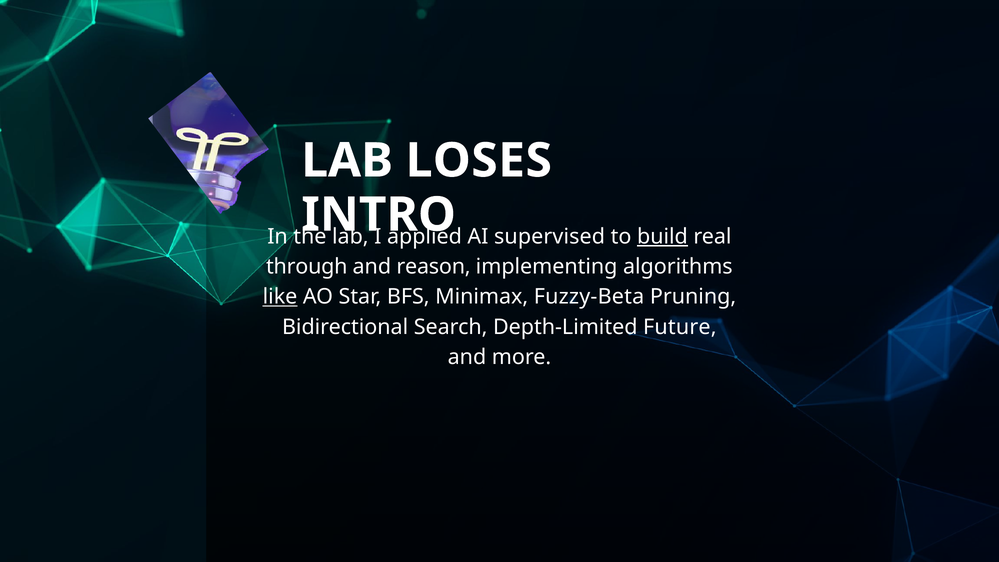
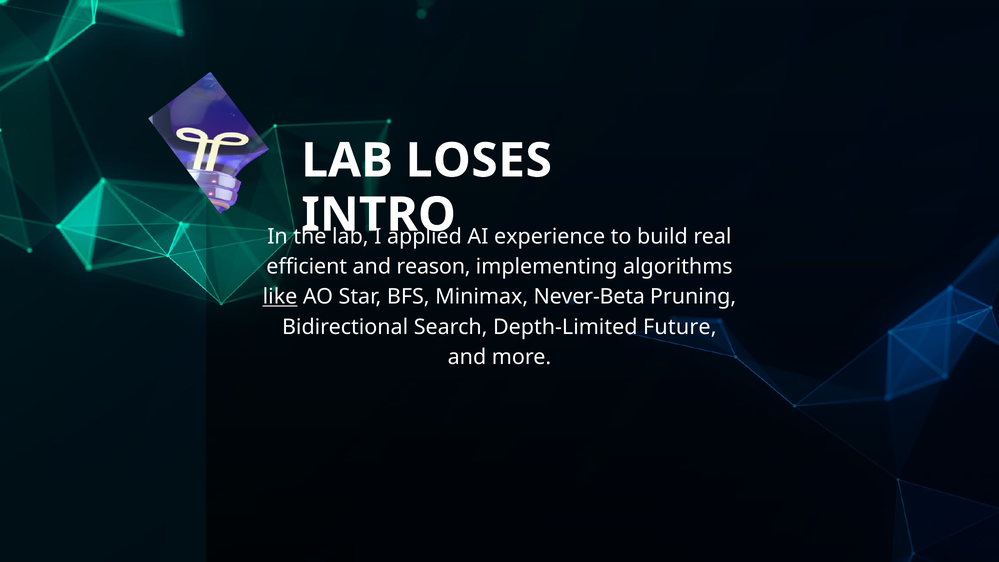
supervised: supervised -> experience
build underline: present -> none
through: through -> efficient
Fuzzy-Beta: Fuzzy-Beta -> Never-Beta
